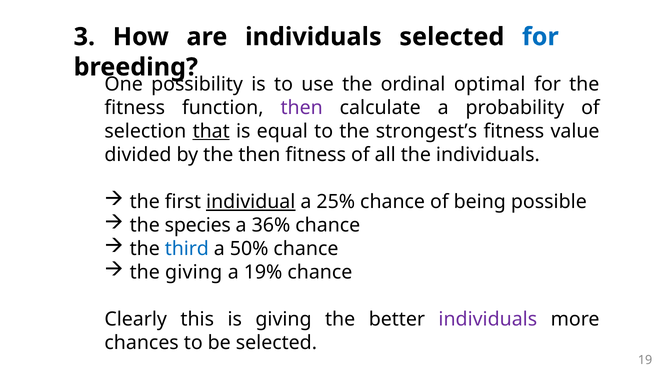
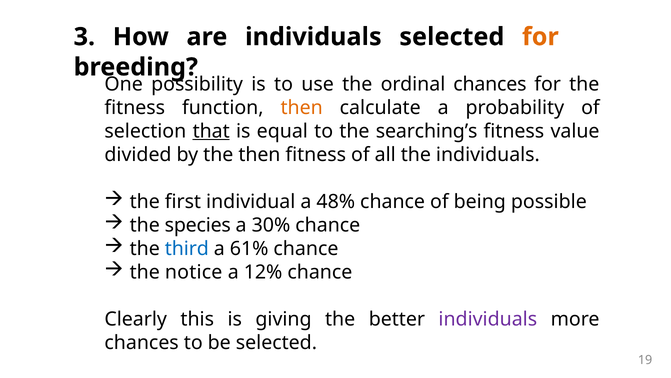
for at (540, 37) colour: blue -> orange
ordinal optimal: optimal -> chances
then at (302, 107) colour: purple -> orange
strongest’s: strongest’s -> searching’s
individual underline: present -> none
25%: 25% -> 48%
36%: 36% -> 30%
50%: 50% -> 61%
the giving: giving -> notice
19%: 19% -> 12%
